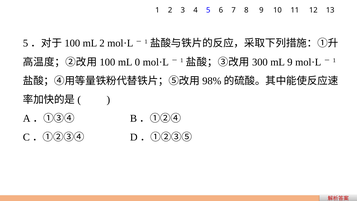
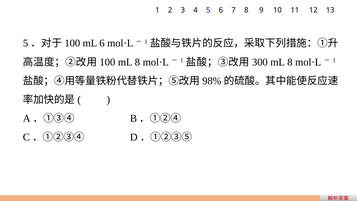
mL 2: 2 -> 6
0 at (137, 62): 0 -> 8
9 at (290, 62): 9 -> 8
